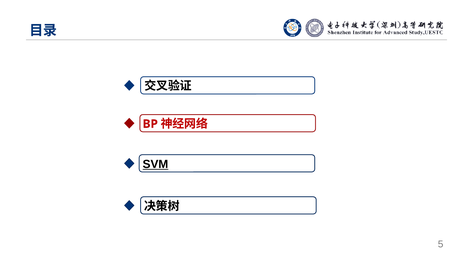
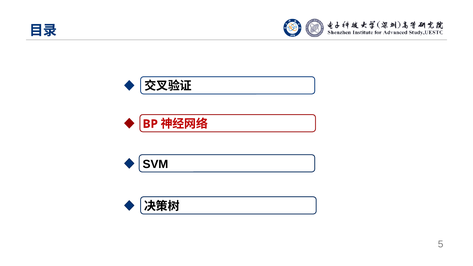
SVM underline: present -> none
